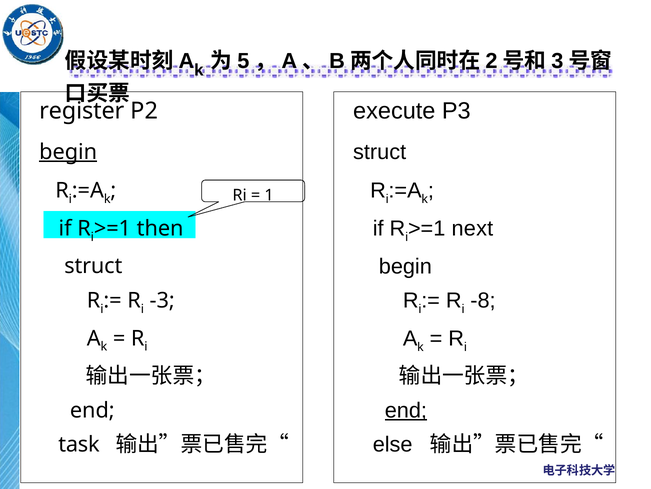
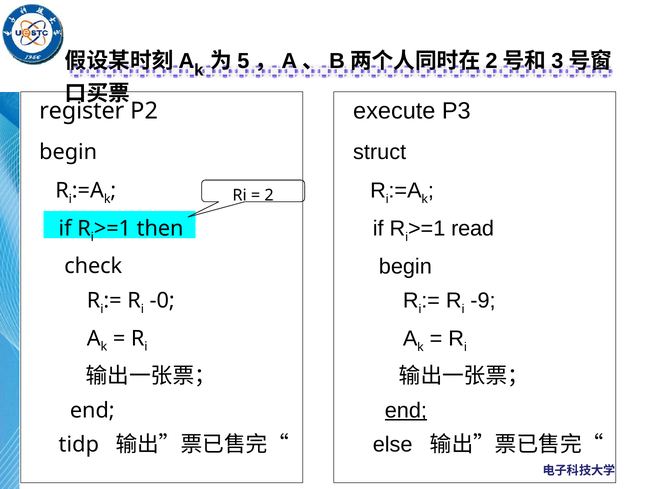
begin at (68, 152) underline: present -> none
1: 1 -> 2
next: next -> read
struct at (93, 266): struct -> check
-8: -8 -> -9
-3: -3 -> -0
task: task -> tidp
